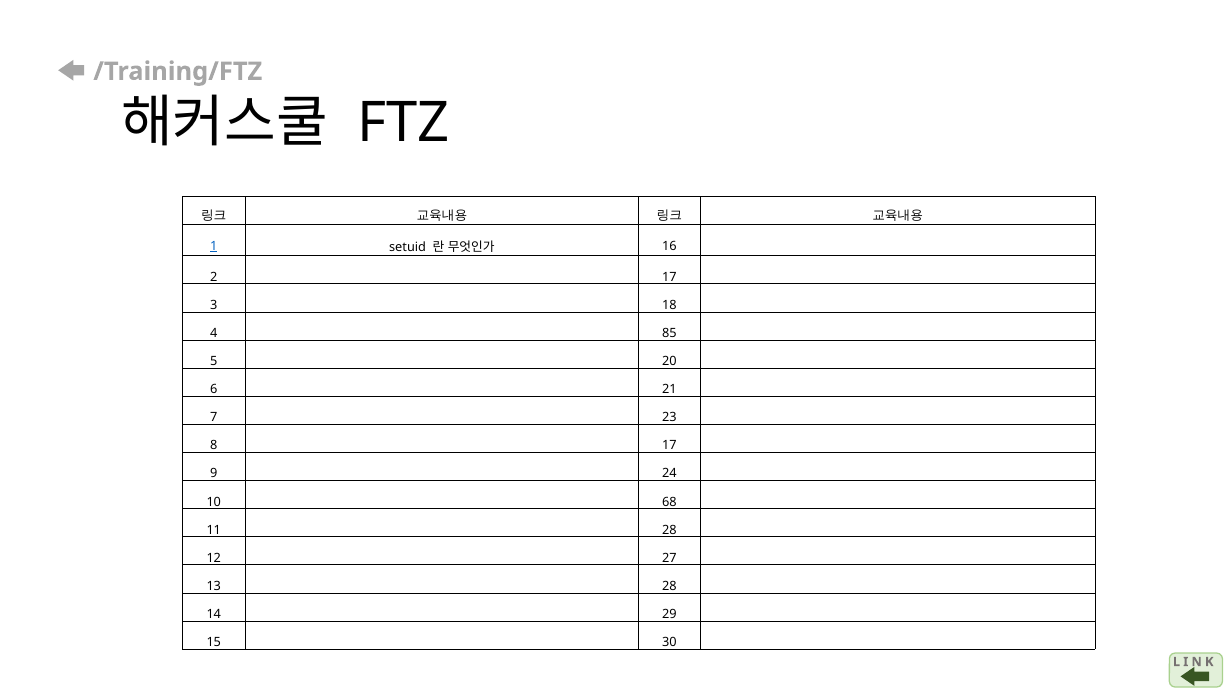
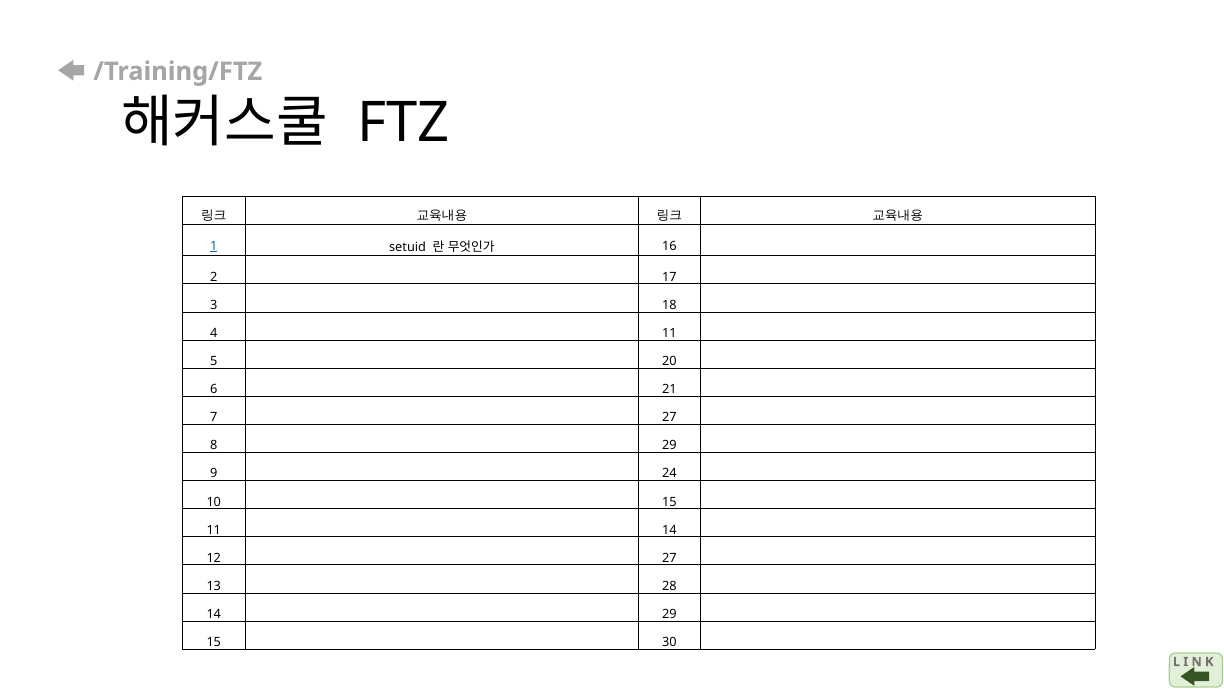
4 85: 85 -> 11
7 23: 23 -> 27
8 17: 17 -> 29
10 68: 68 -> 15
11 28: 28 -> 14
